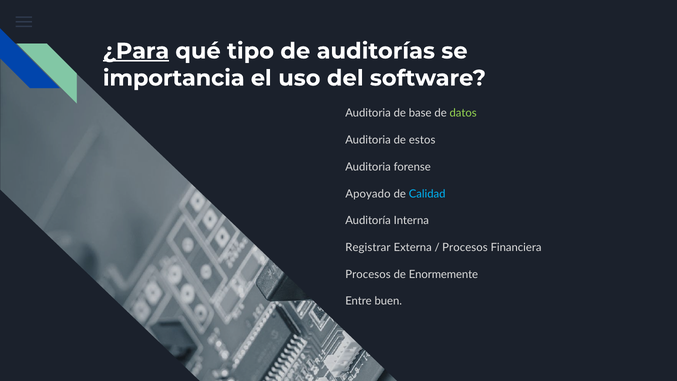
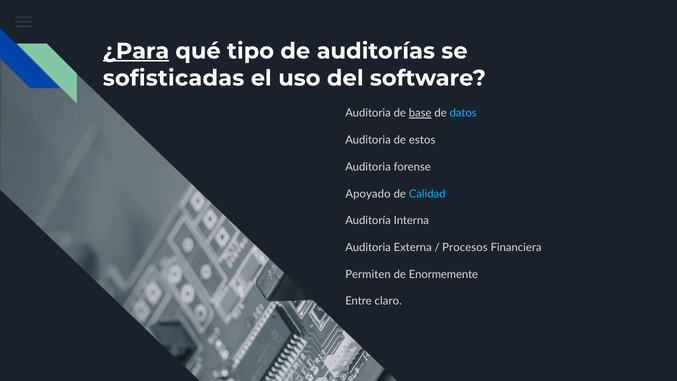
importancia: importancia -> sofisticadas
base underline: none -> present
datos colour: light green -> light blue
Registrar at (368, 247): Registrar -> Auditoria
Procesos at (368, 274): Procesos -> Permiten
buen: buen -> claro
